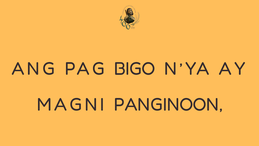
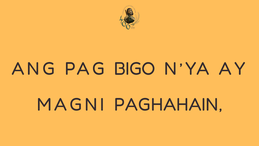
PANGINOON: PANGINOON -> PAGHAHAIN
